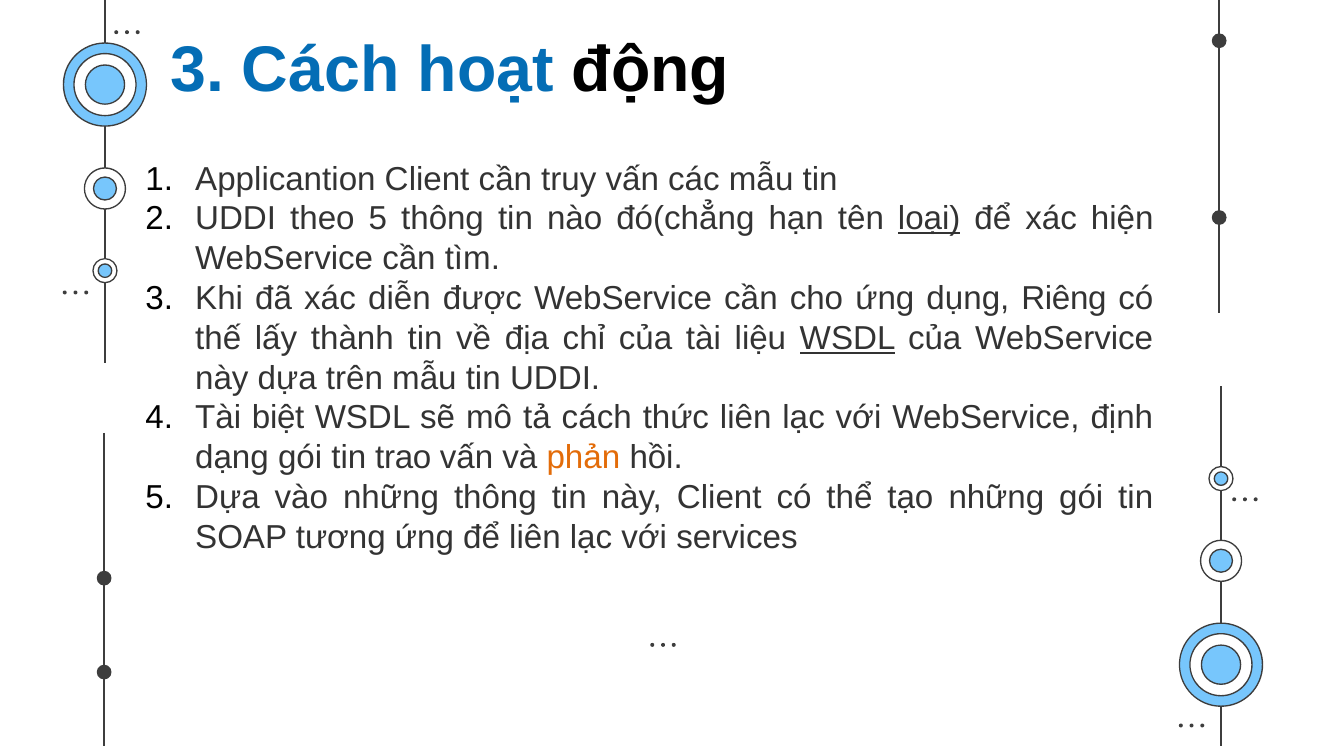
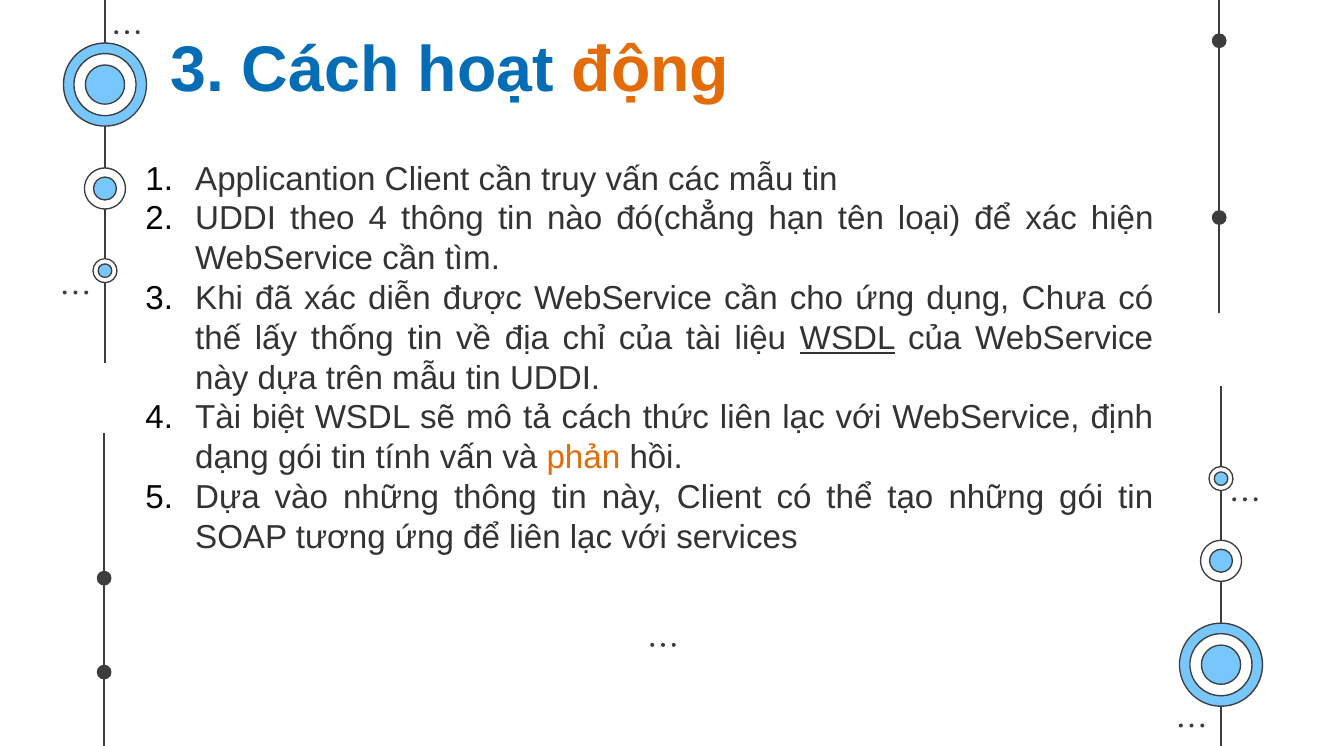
động colour: black -> orange
theo 5: 5 -> 4
loại underline: present -> none
Riêng: Riêng -> Chưa
thành: thành -> thống
trao: trao -> tính
